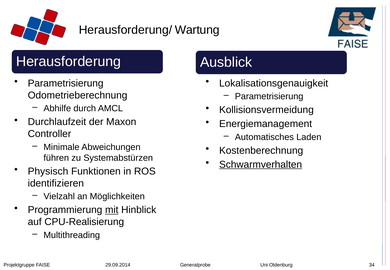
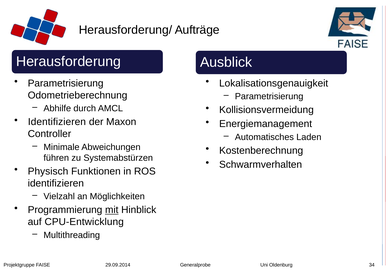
Wartung: Wartung -> Aufträge
Durchlaufzeit at (57, 122): Durchlaufzeit -> Identifizieren
Schwarmverhalten underline: present -> none
CPU-Realisierung: CPU-Realisierung -> CPU-Entwicklung
